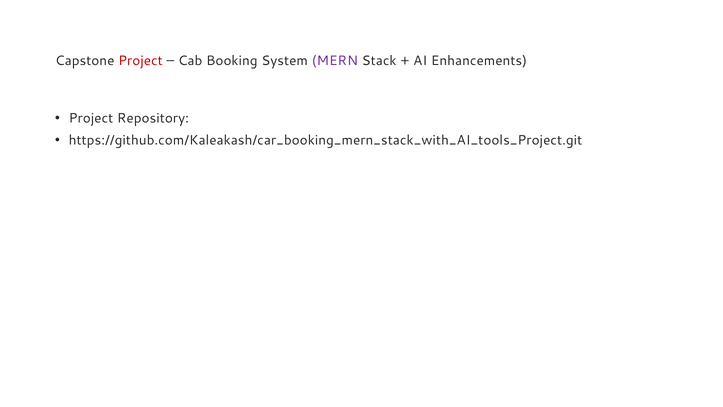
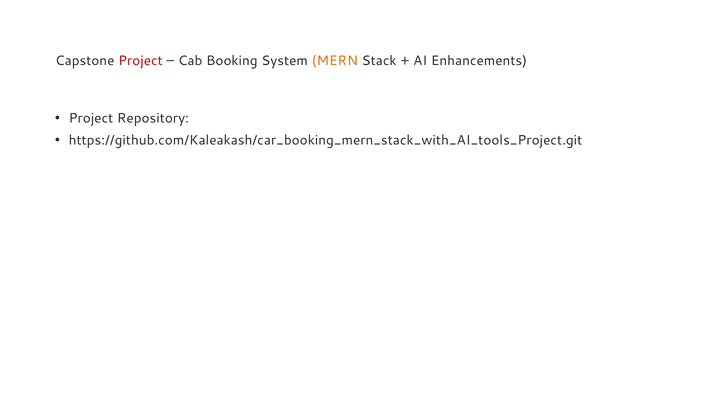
MERN colour: purple -> orange
